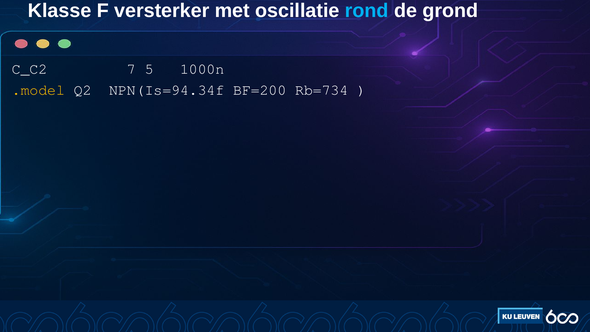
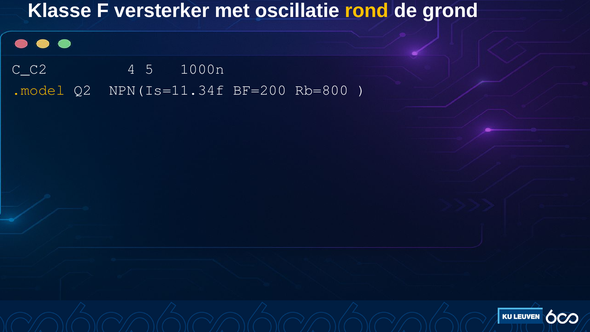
rond colour: light blue -> yellow
7: 7 -> 4
NPN(Is=94.34f: NPN(Is=94.34f -> NPN(Is=11.34f
Rb=734: Rb=734 -> Rb=800
